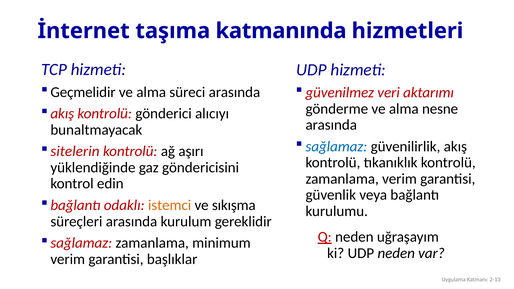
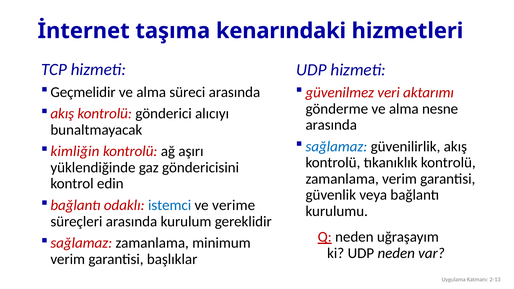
katmanında: katmanında -> kenarındaki
sitelerin: sitelerin -> kimliğin
istemci colour: orange -> blue
sıkışma: sıkışma -> verime
